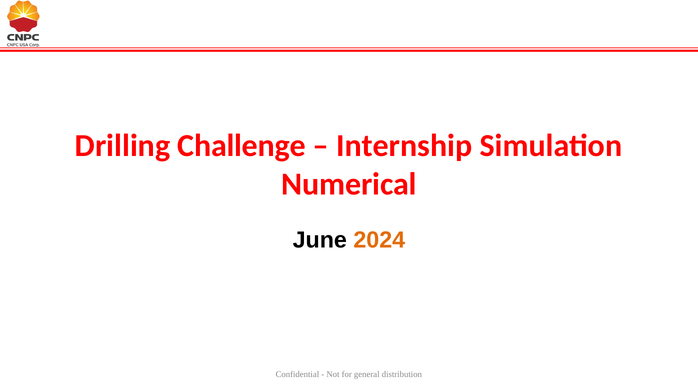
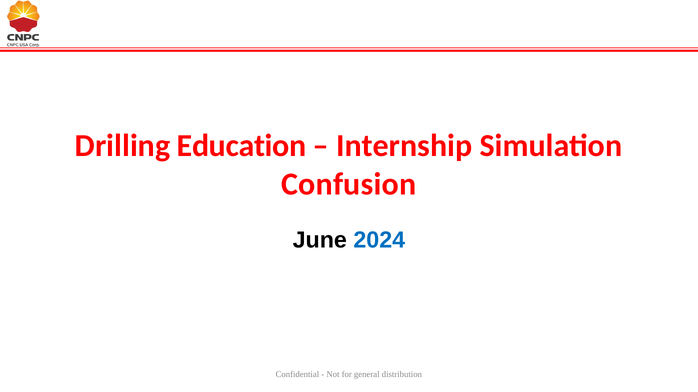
Challenge: Challenge -> Education
Numerical: Numerical -> Confusion
2024 colour: orange -> blue
